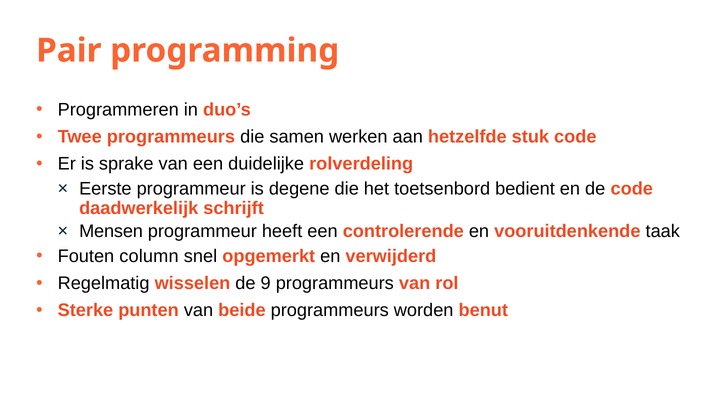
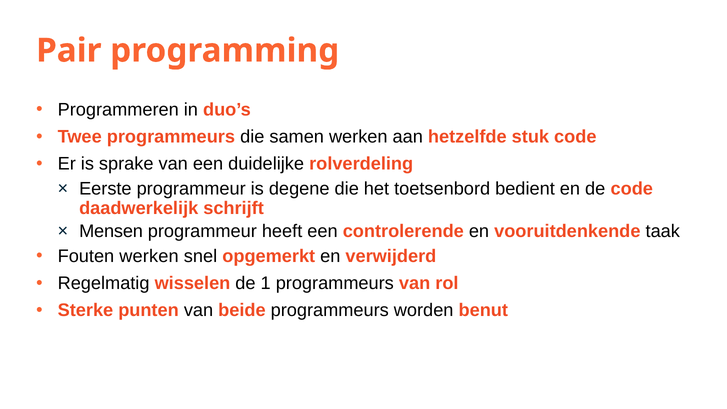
Fouten column: column -> werken
9: 9 -> 1
